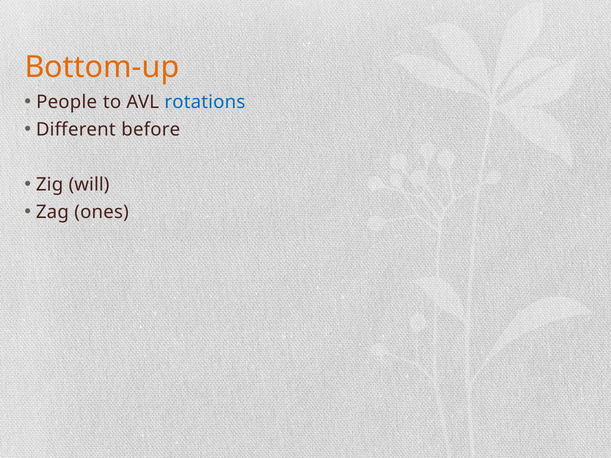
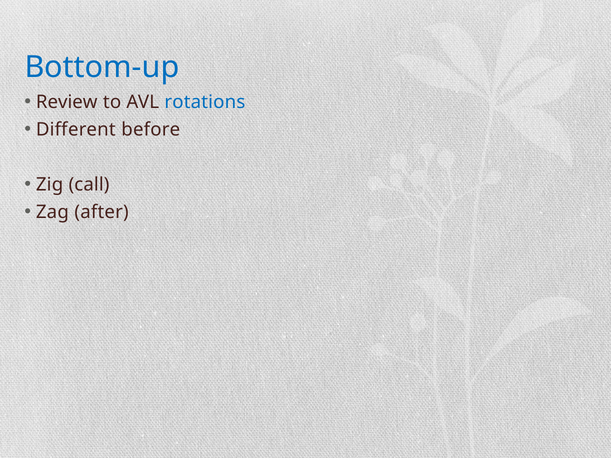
Bottom-up colour: orange -> blue
People: People -> Review
will: will -> call
ones: ones -> after
